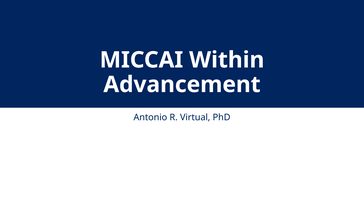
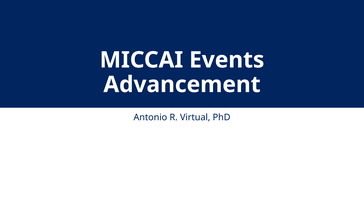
Within: Within -> Events
